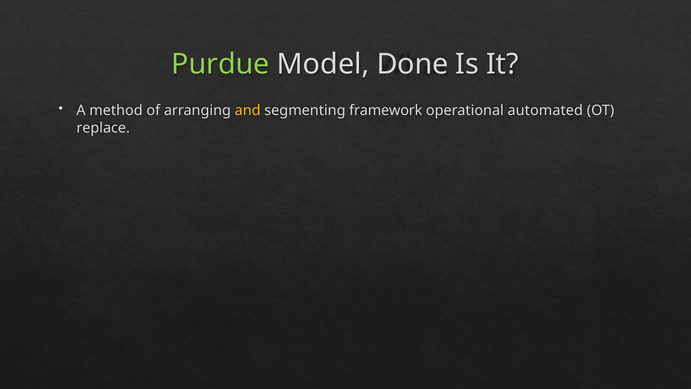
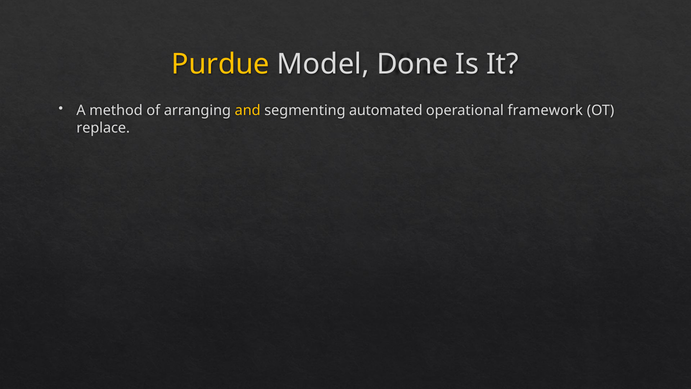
Purdue colour: light green -> yellow
framework: framework -> automated
automated: automated -> framework
